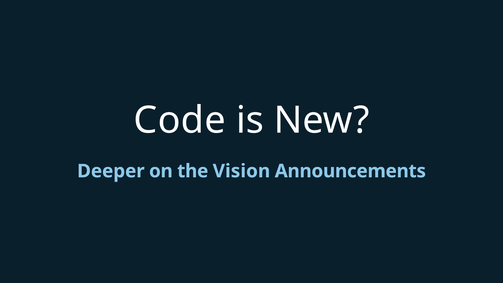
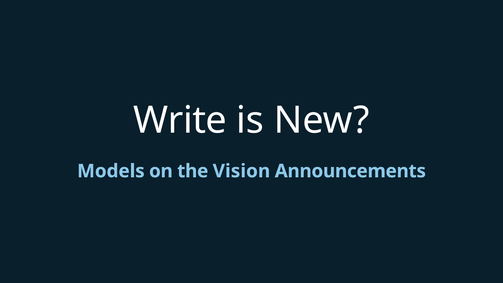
Code: Code -> Write
Deeper: Deeper -> Models
